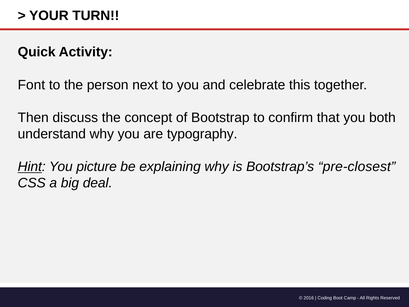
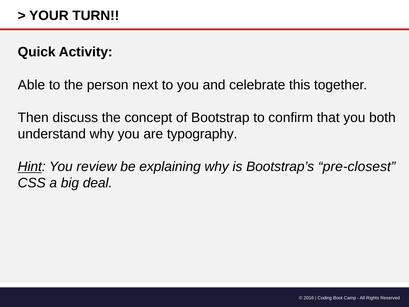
Font: Font -> Able
picture: picture -> review
